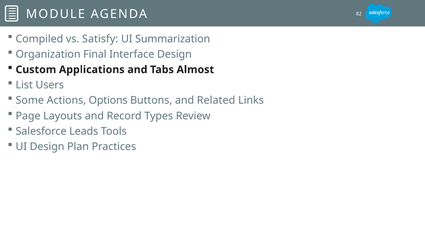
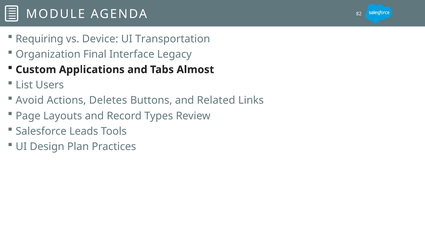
Compiled: Compiled -> Requiring
Satisfy: Satisfy -> Device
Summarization: Summarization -> Transportation
Interface Design: Design -> Legacy
Some: Some -> Avoid
Options: Options -> Deletes
